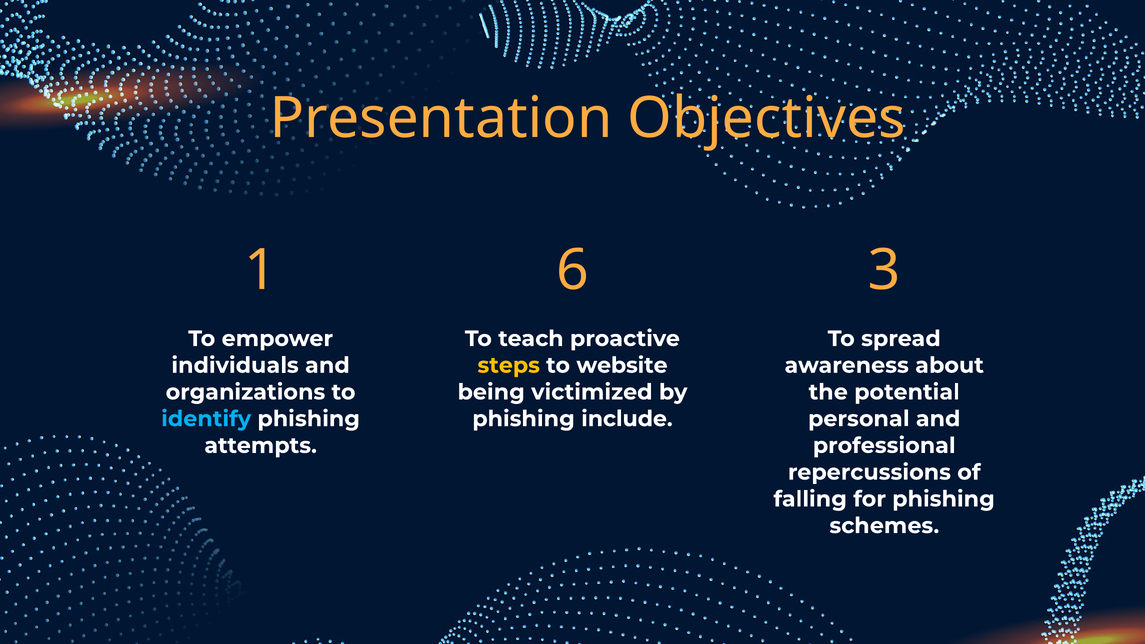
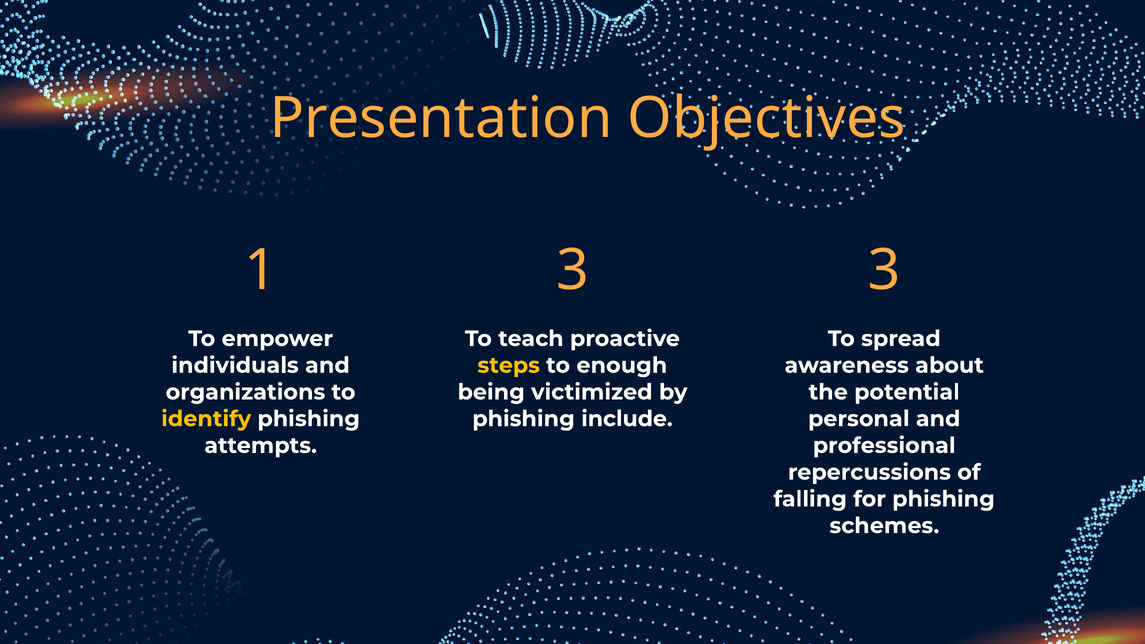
1 6: 6 -> 3
website: website -> enough
identify colour: light blue -> yellow
